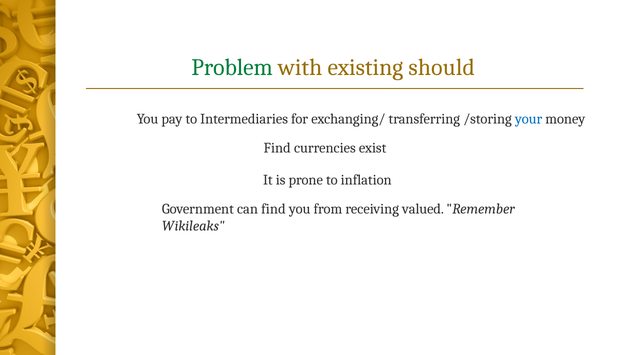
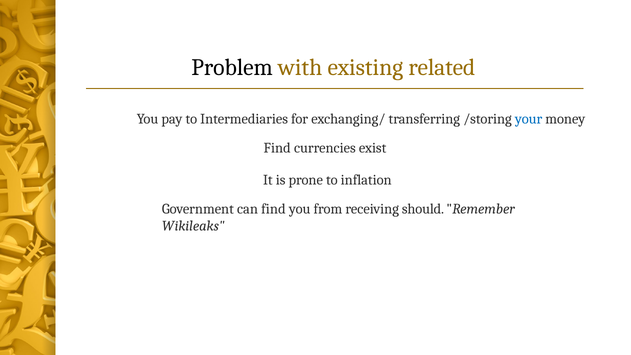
Problem colour: green -> black
should: should -> related
valued: valued -> should
